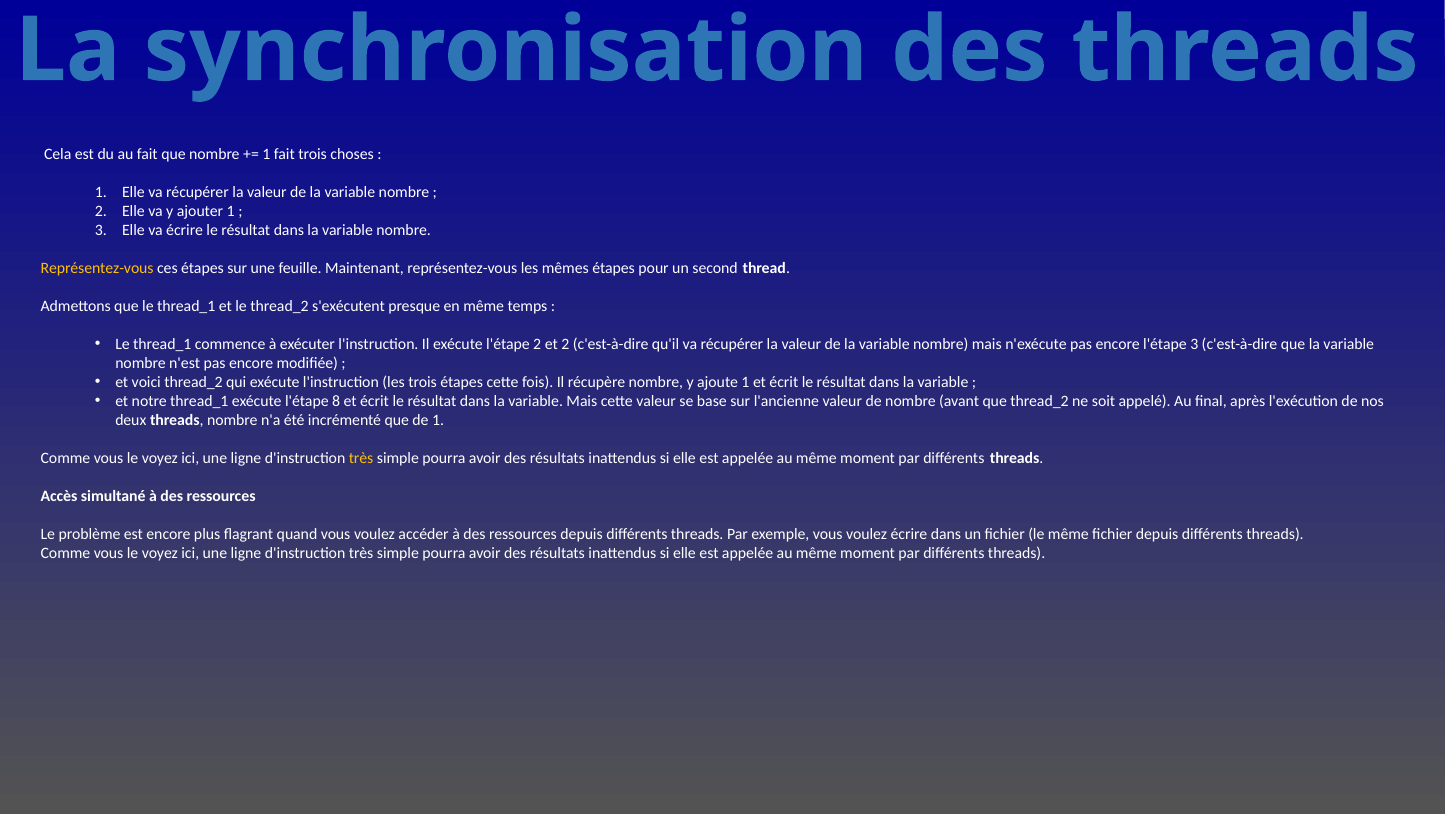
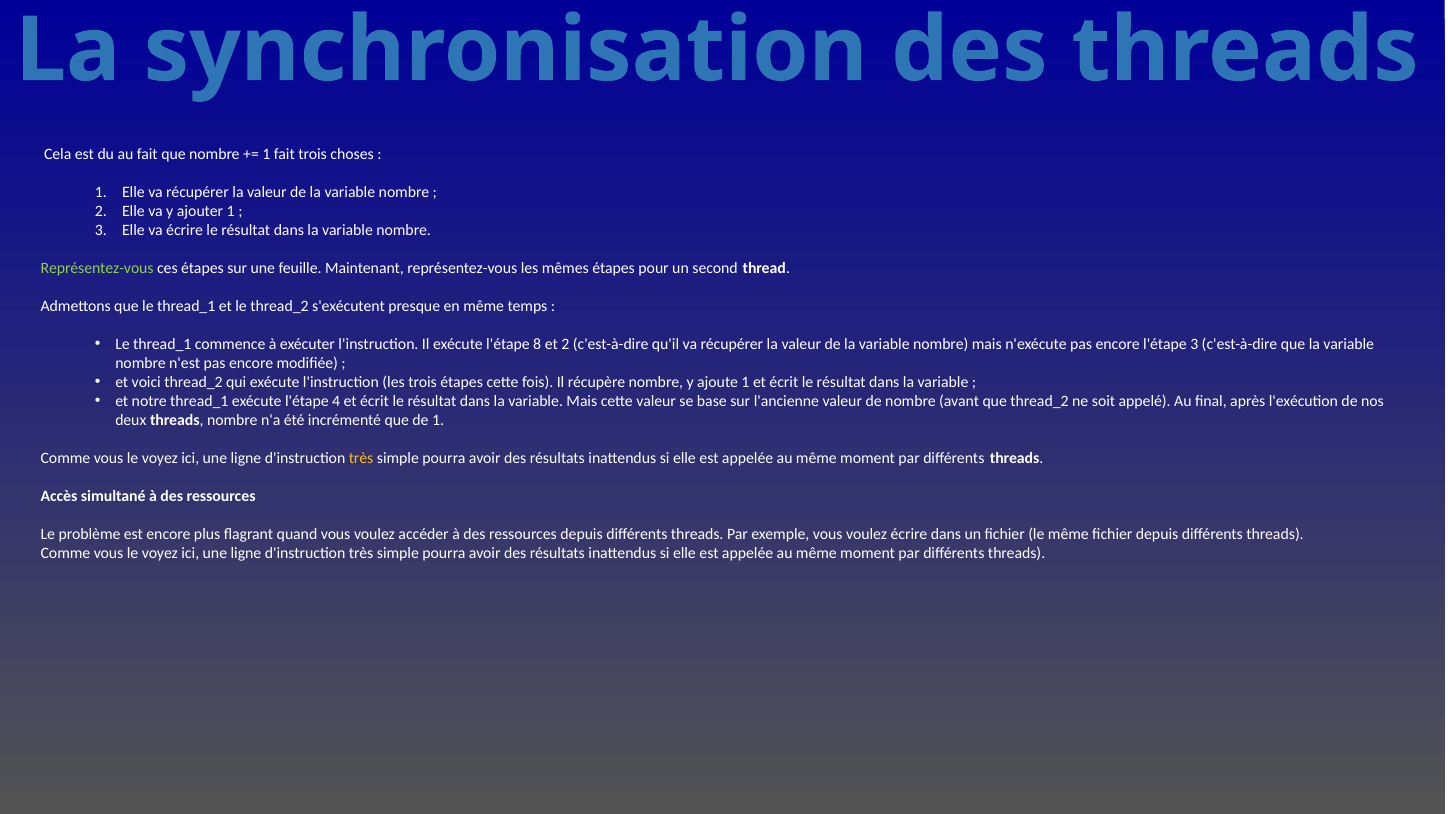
Représentez-vous at (97, 268) colour: yellow -> light green
l'étape 2: 2 -> 8
8: 8 -> 4
